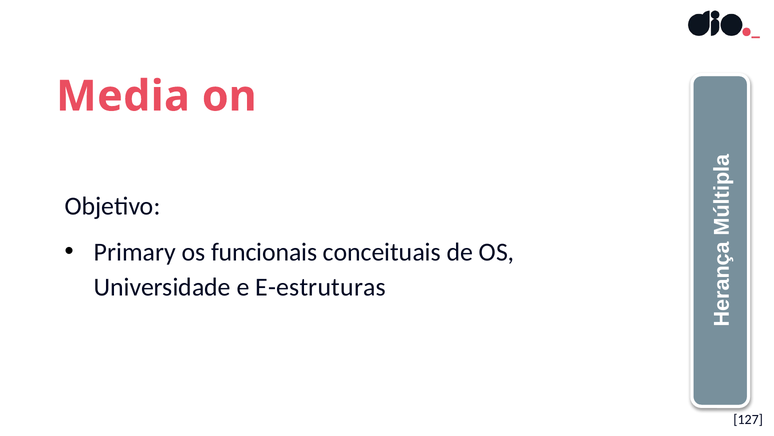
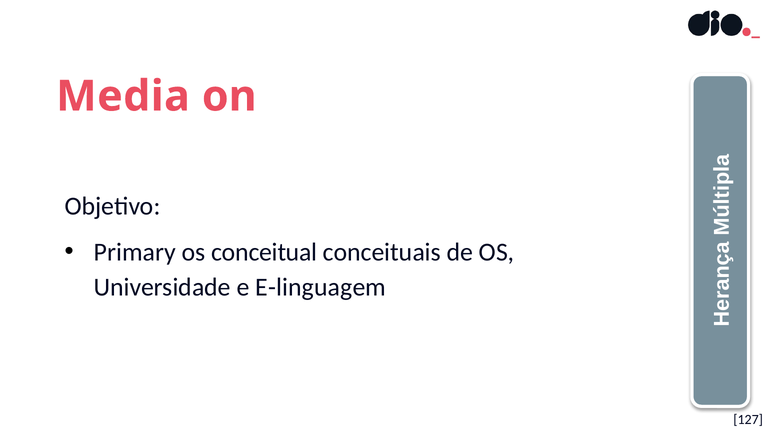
funcionais: funcionais -> conceitual
E-estruturas: E-estruturas -> E-linguagem
